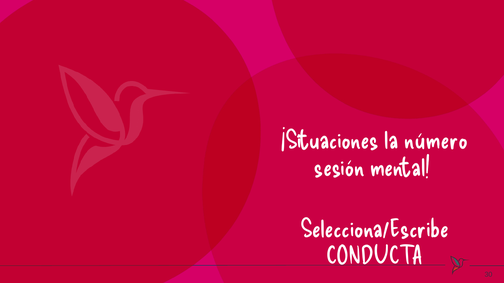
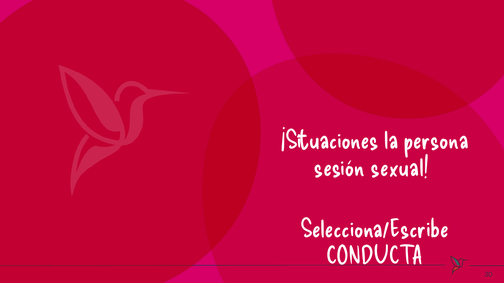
número: número -> persona
mental: mental -> sexual
